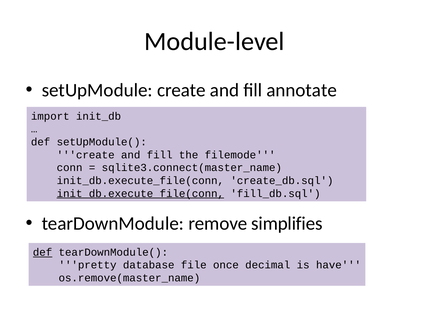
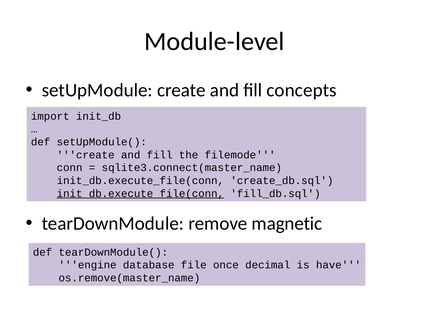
annotate: annotate -> concepts
simplifies: simplifies -> magnetic
def at (43, 252) underline: present -> none
pretty: pretty -> engine
